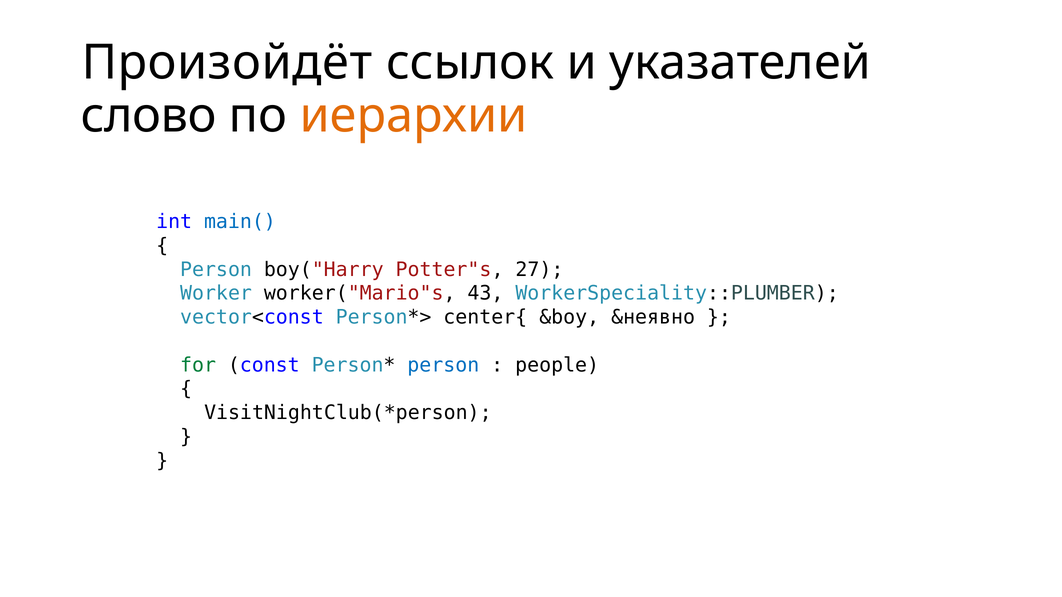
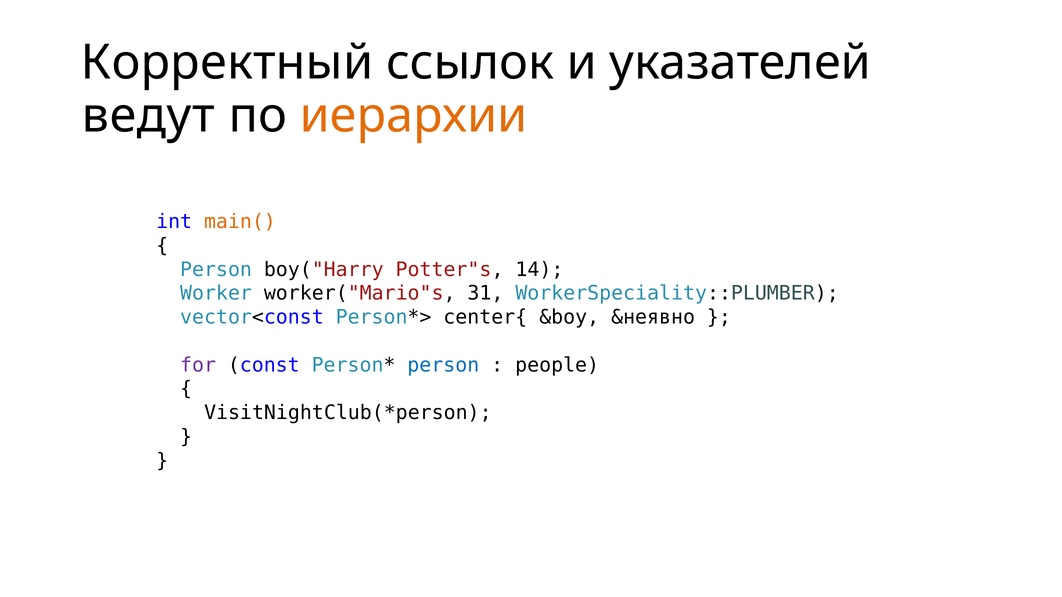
Произойдёт: Произойдёт -> Корректный
слово: слово -> ведут
main( colour: blue -> orange
27: 27 -> 14
43: 43 -> 31
for colour: green -> purple
